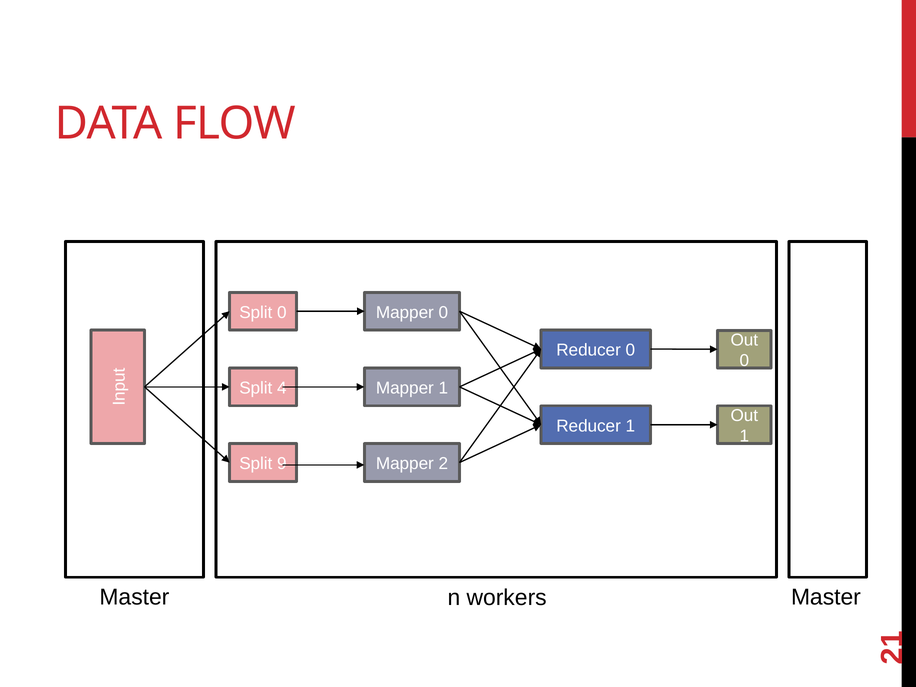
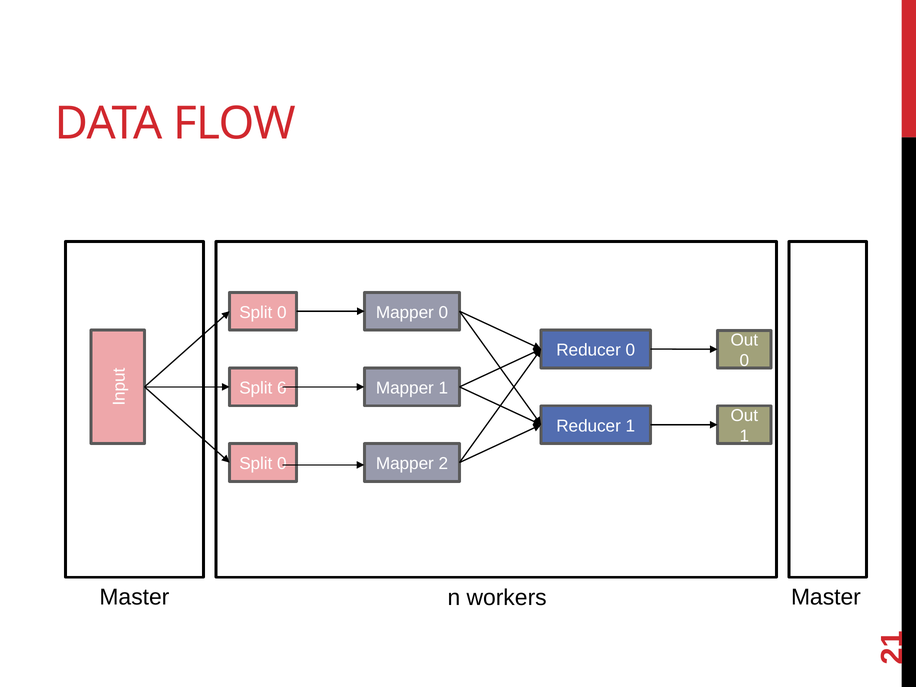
4: 4 -> 6
9 at (282, 464): 9 -> 0
